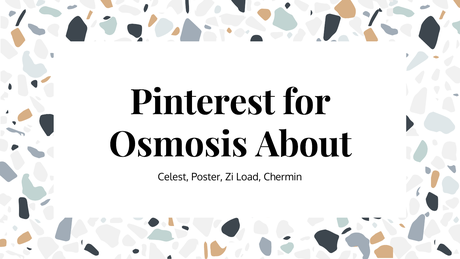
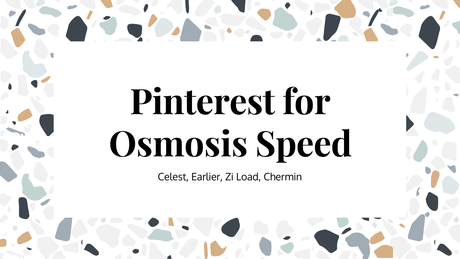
About: About -> Speed
Poster: Poster -> Earlier
